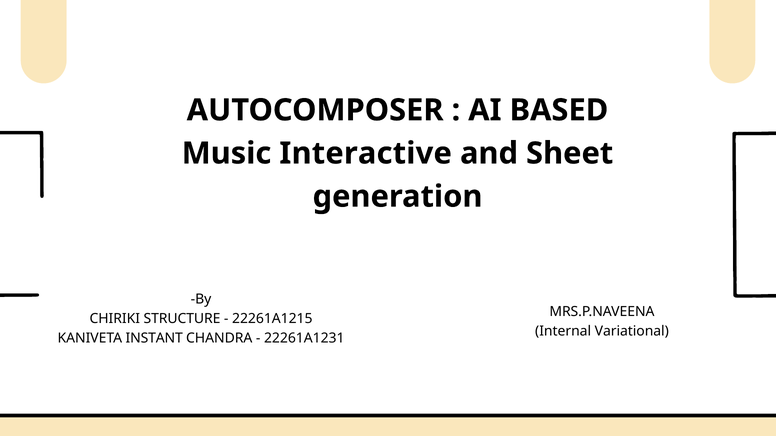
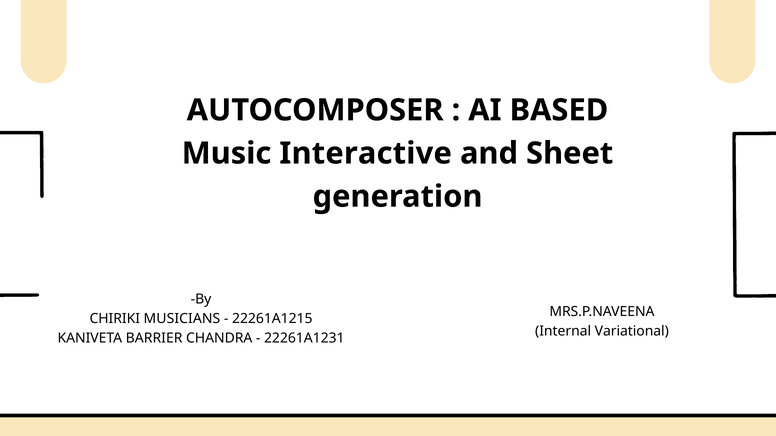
STRUCTURE: STRUCTURE -> MUSICIANS
INSTANT: INSTANT -> BARRIER
